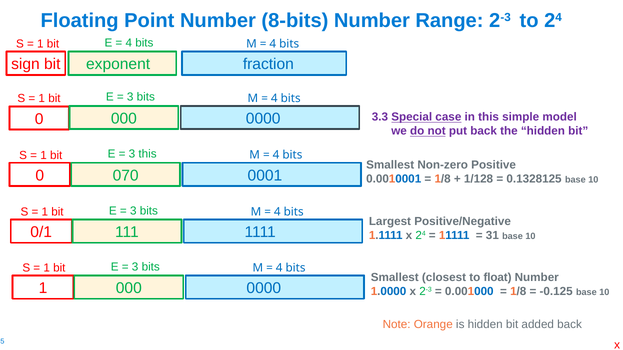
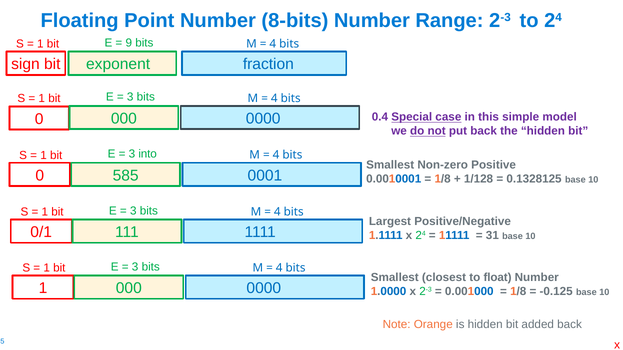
4 at (129, 43): 4 -> 9
3.3: 3.3 -> 0.4
3 this: this -> into
070: 070 -> 585
